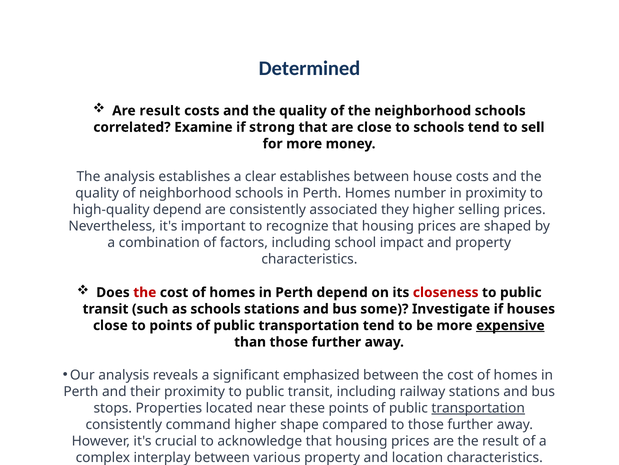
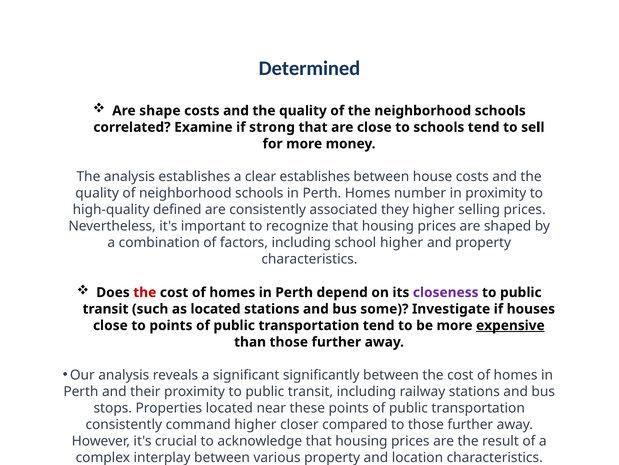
Are result: result -> shape
high-quality depend: depend -> defined
school impact: impact -> higher
closeness colour: red -> purple
as schools: schools -> located
emphasized: emphasized -> significantly
transportation at (478, 408) underline: present -> none
shape: shape -> closer
